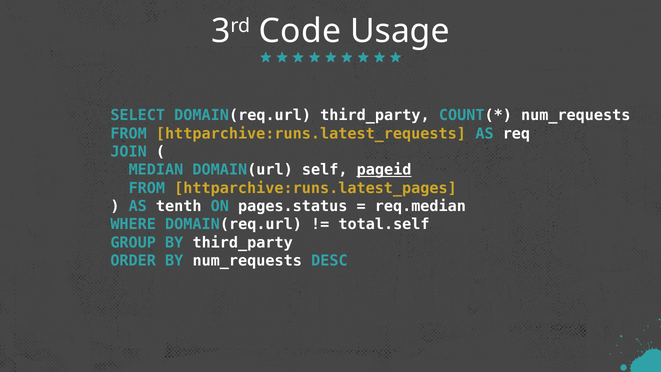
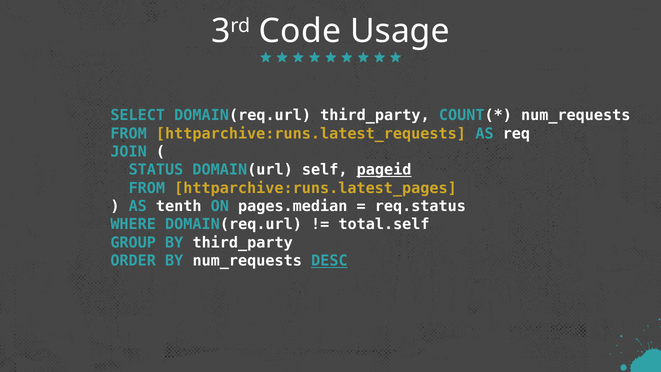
MEDIAN: MEDIAN -> STATUS
pages.status: pages.status -> pages.median
req.median: req.median -> req.status
DESC underline: none -> present
